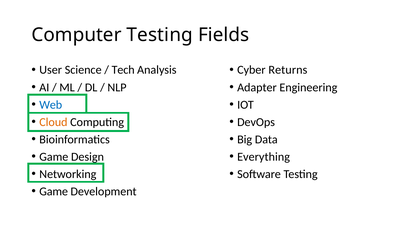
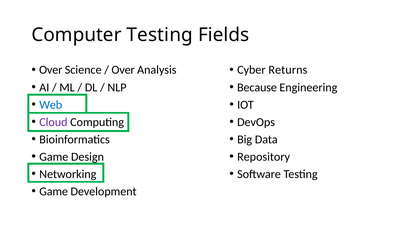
User at (51, 70): User -> Over
Tech at (123, 70): Tech -> Over
Adapter: Adapter -> Because
Cloud colour: orange -> purple
Everything: Everything -> Repository
